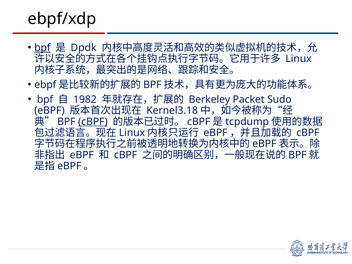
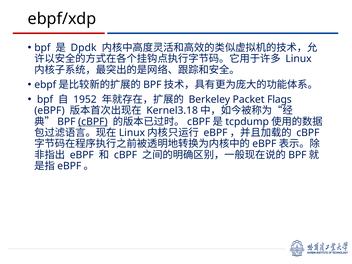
bpf at (42, 48) underline: present -> none
1982: 1982 -> 1952
Sudo: Sudo -> Flags
